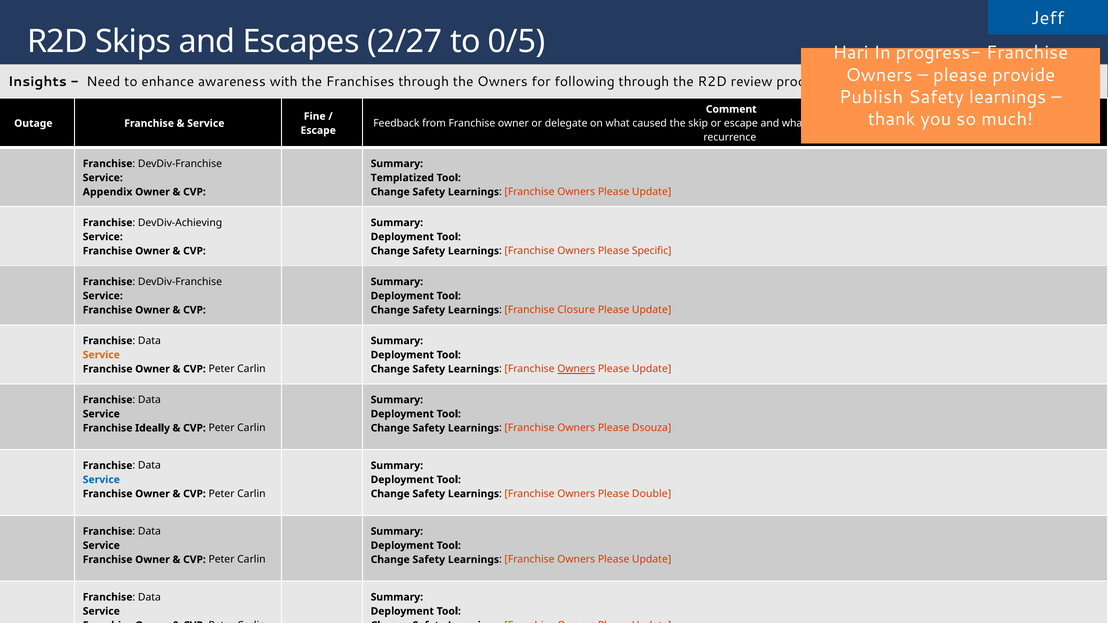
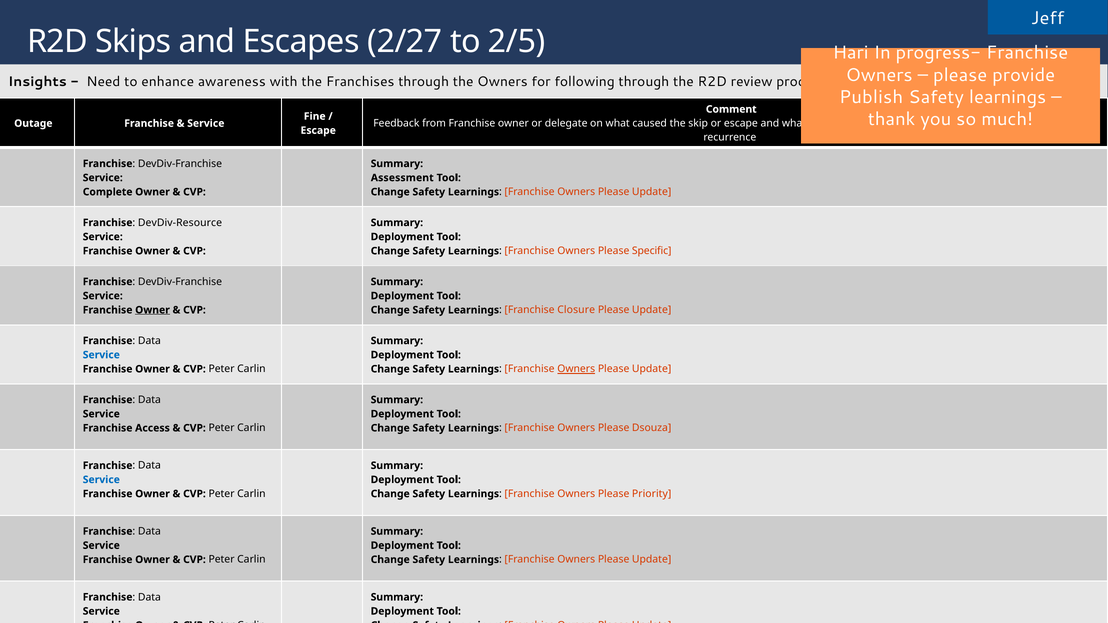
0/5: 0/5 -> 2/5
Templatized: Templatized -> Assessment
Appendix: Appendix -> Complete
DevDiv-Achieving: DevDiv-Achieving -> DevDiv-Resource
Owner at (152, 310) underline: none -> present
Service at (101, 355) colour: orange -> blue
Ideally: Ideally -> Access
Double: Double -> Priority
